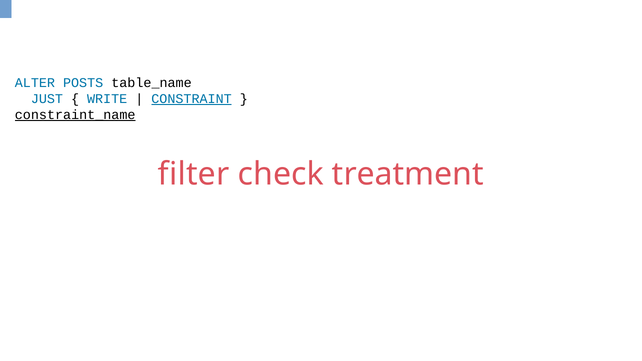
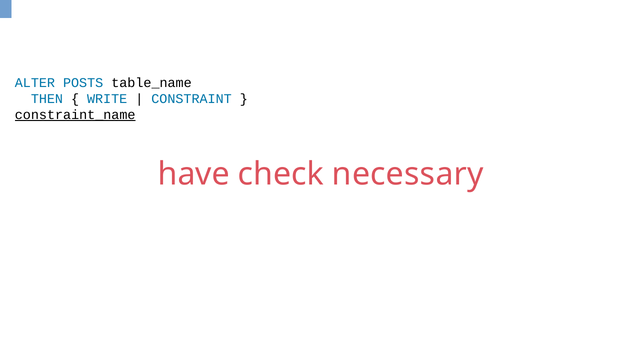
JUST: JUST -> THEN
CONSTRAINT underline: present -> none
filter: filter -> have
treatment: treatment -> necessary
